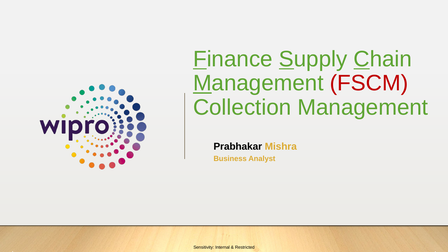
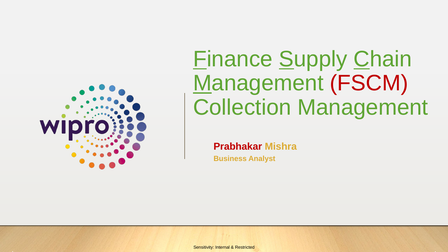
Prabhakar colour: black -> red
